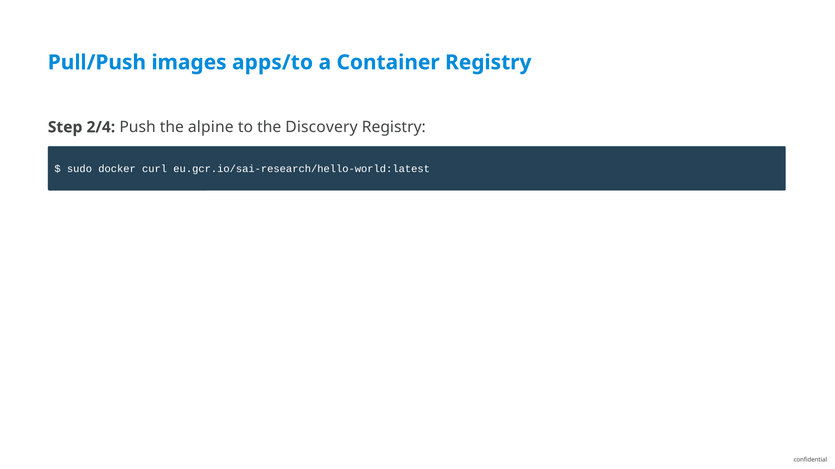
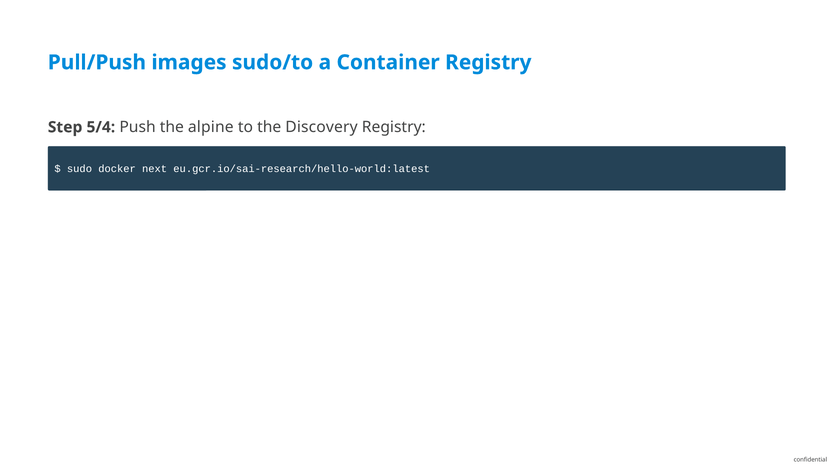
apps/to: apps/to -> sudo/to
2/4: 2/4 -> 5/4
curl: curl -> next
